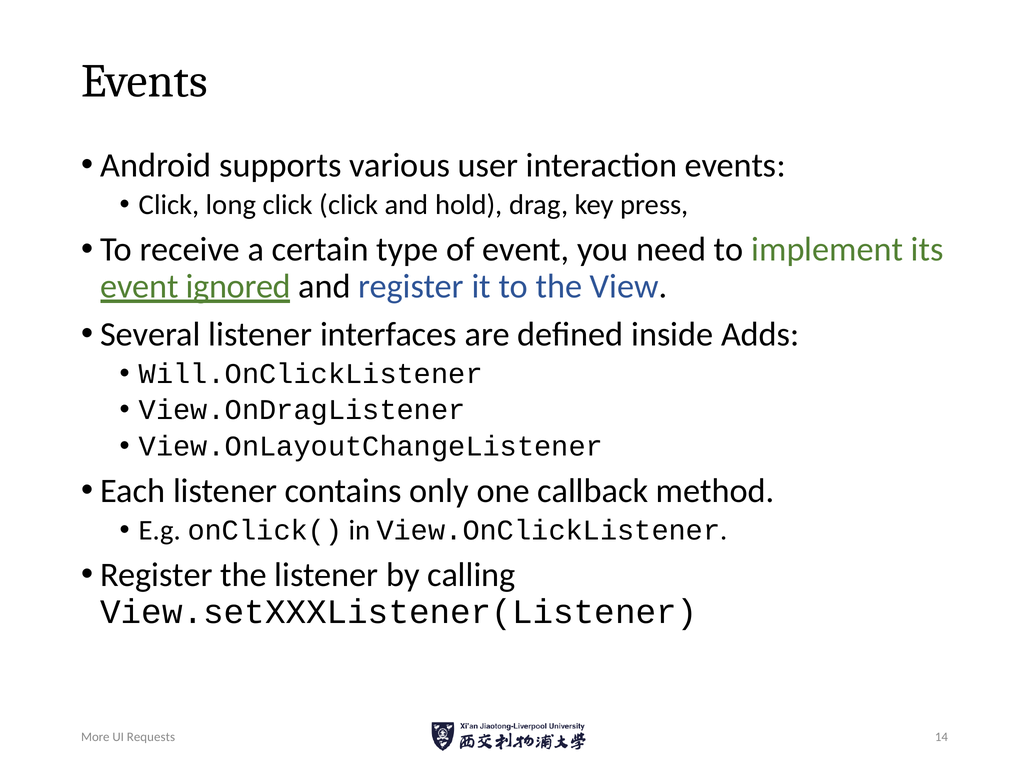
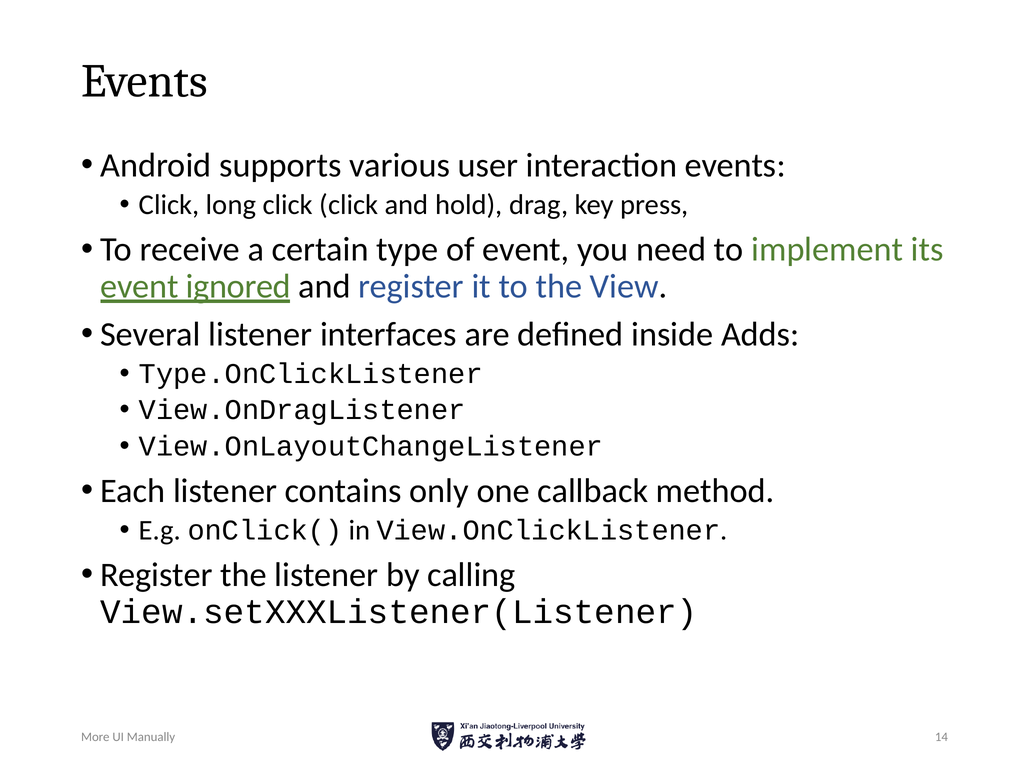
Will.OnClickListener: Will.OnClickListener -> Type.OnClickListener
Requests: Requests -> Manually
